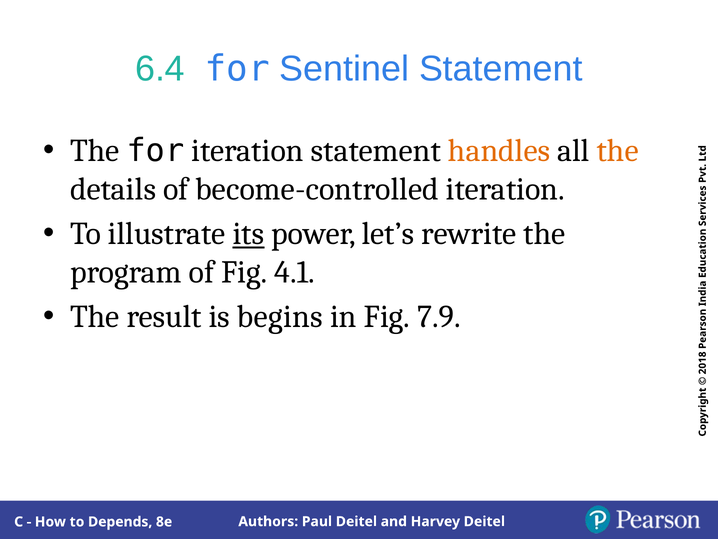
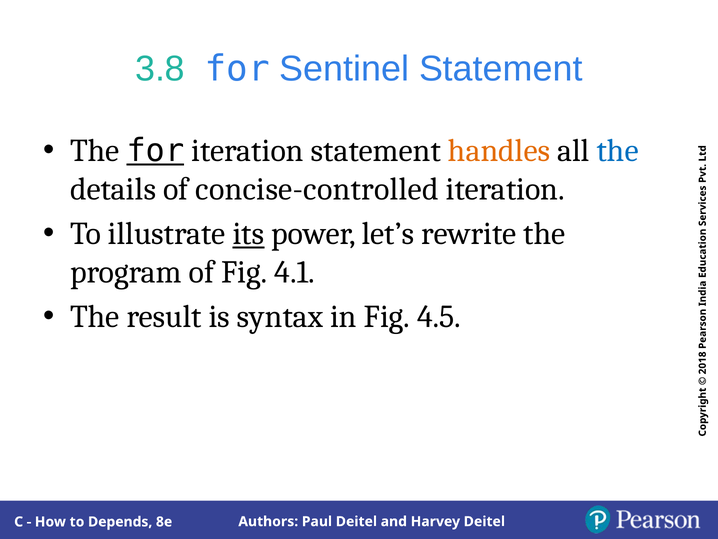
6.4: 6.4 -> 3.8
for at (155, 151) underline: none -> present
the at (618, 151) colour: orange -> blue
become-controlled: become-controlled -> concise-controlled
begins: begins -> syntax
7.9: 7.9 -> 4.5
